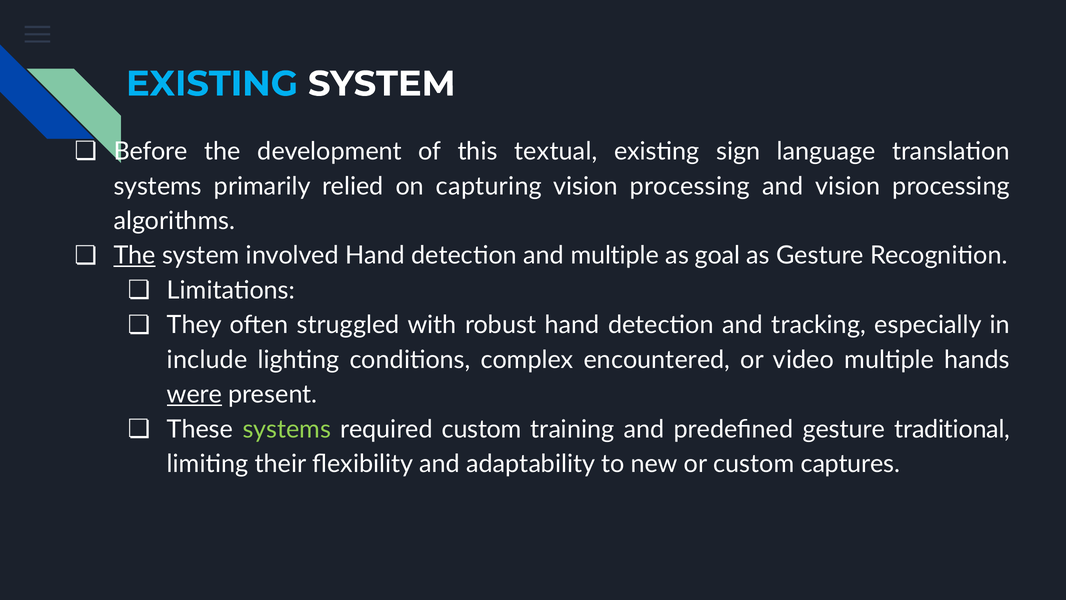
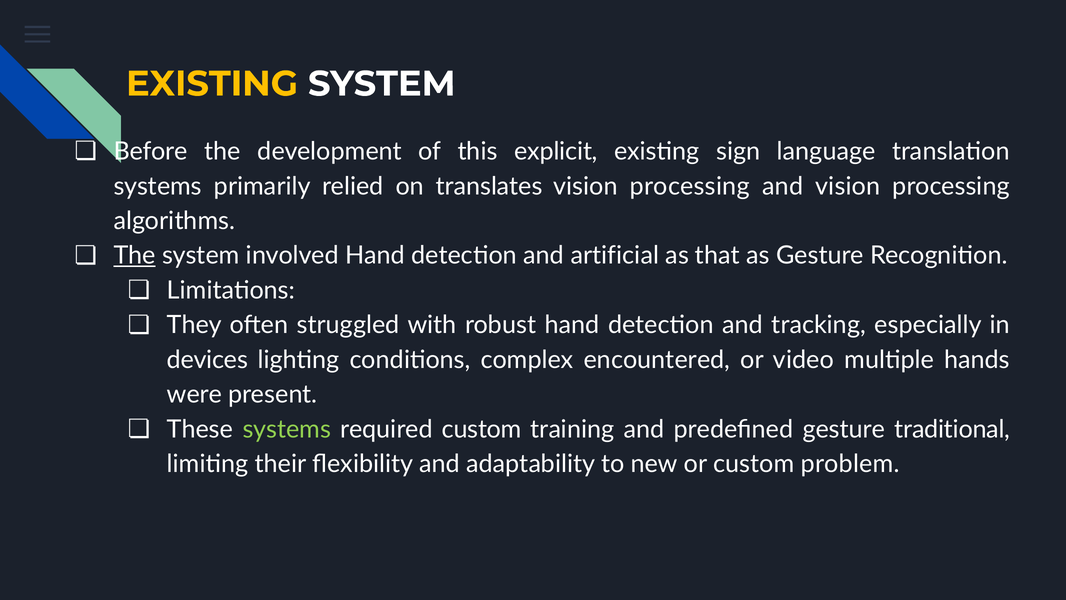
EXISTING at (212, 84) colour: light blue -> yellow
textual: textual -> explicit
capturing: capturing -> translates
and multiple: multiple -> artificial
goal: goal -> that
include: include -> devices
were underline: present -> none
captures: captures -> problem
